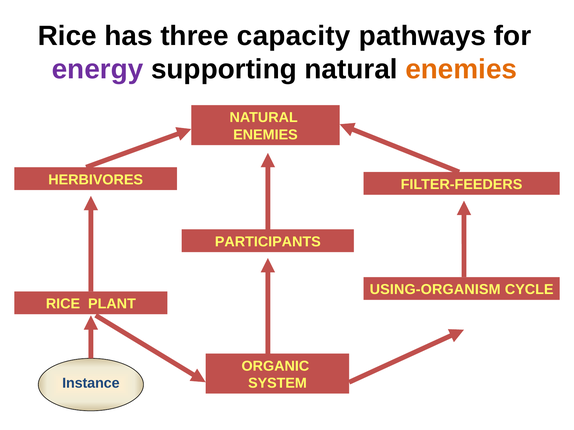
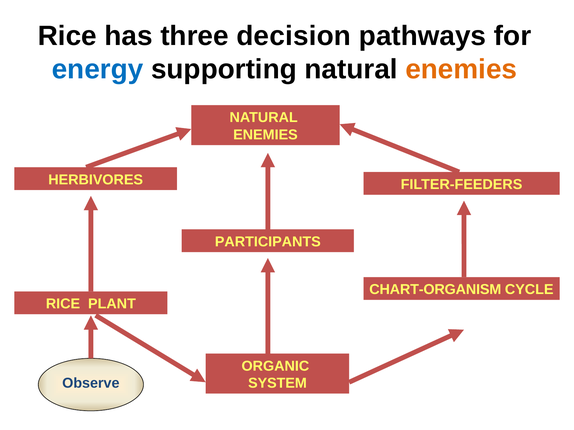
capacity: capacity -> decision
energy colour: purple -> blue
USING-ORGANISM: USING-ORGANISM -> CHART-ORGANISM
Instance: Instance -> Observe
